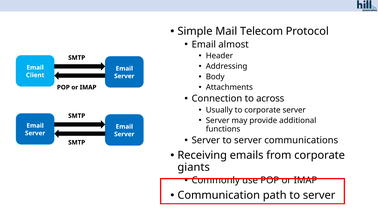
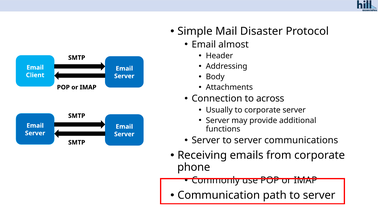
Telecom: Telecom -> Disaster
giants: giants -> phone
